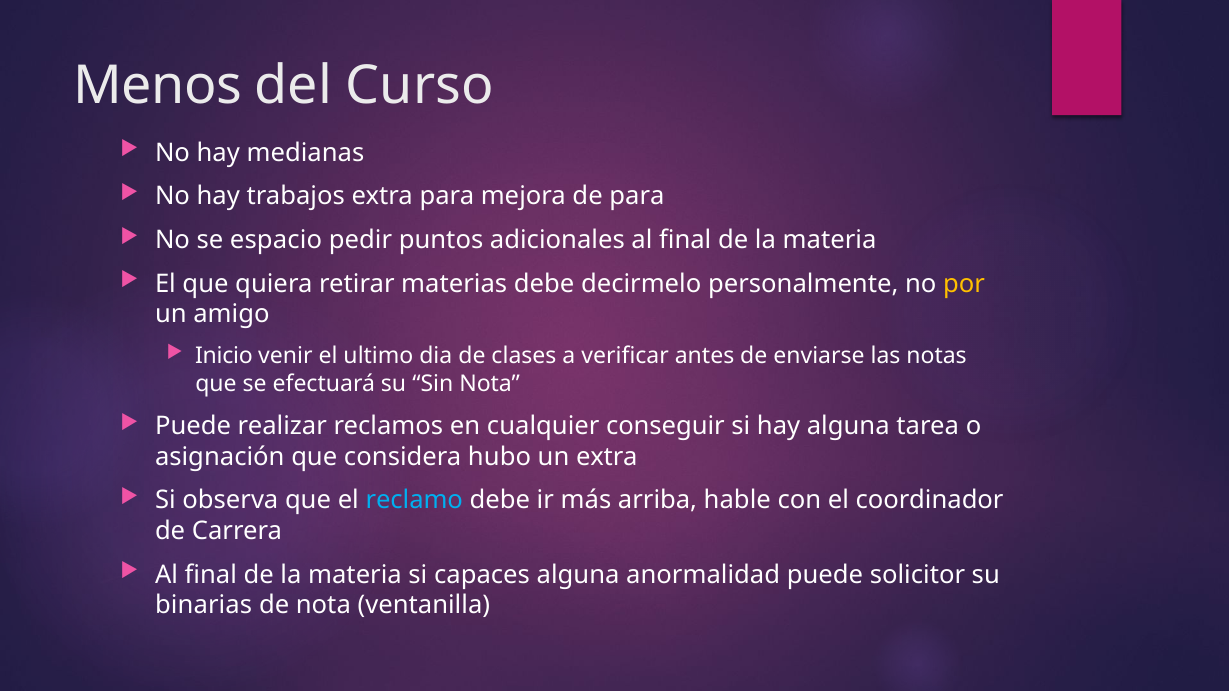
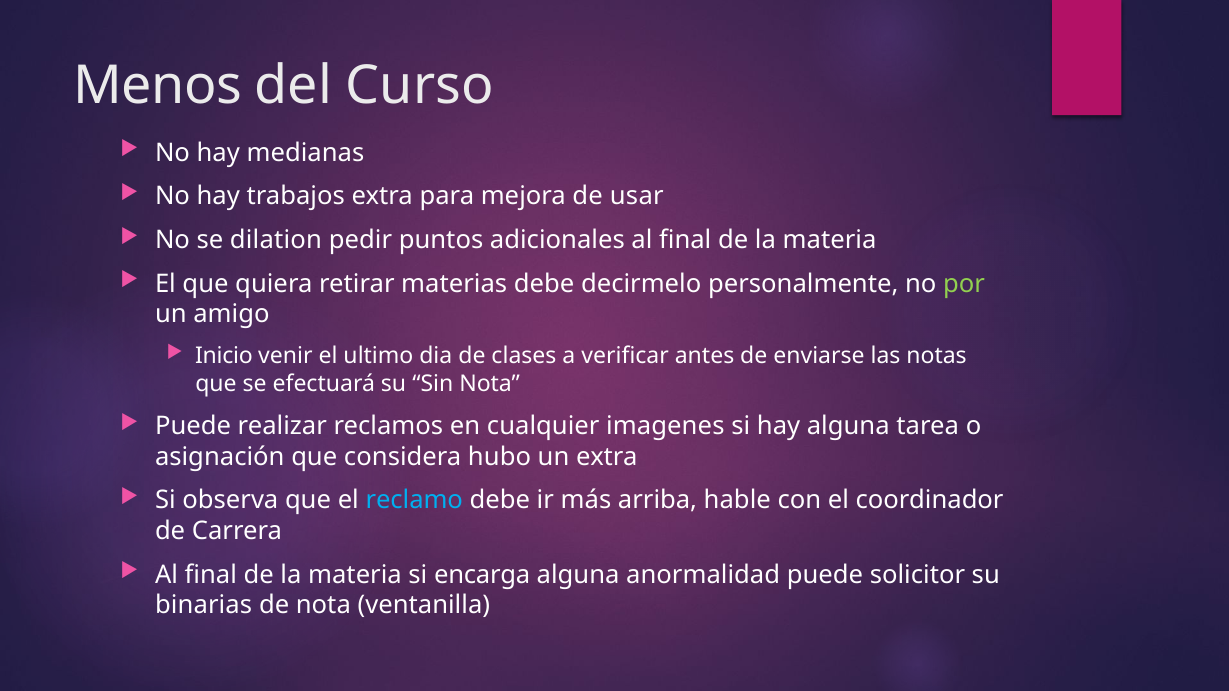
de para: para -> usar
espacio: espacio -> dilation
por colour: yellow -> light green
conseguir: conseguir -> imagenes
capaces: capaces -> encarga
